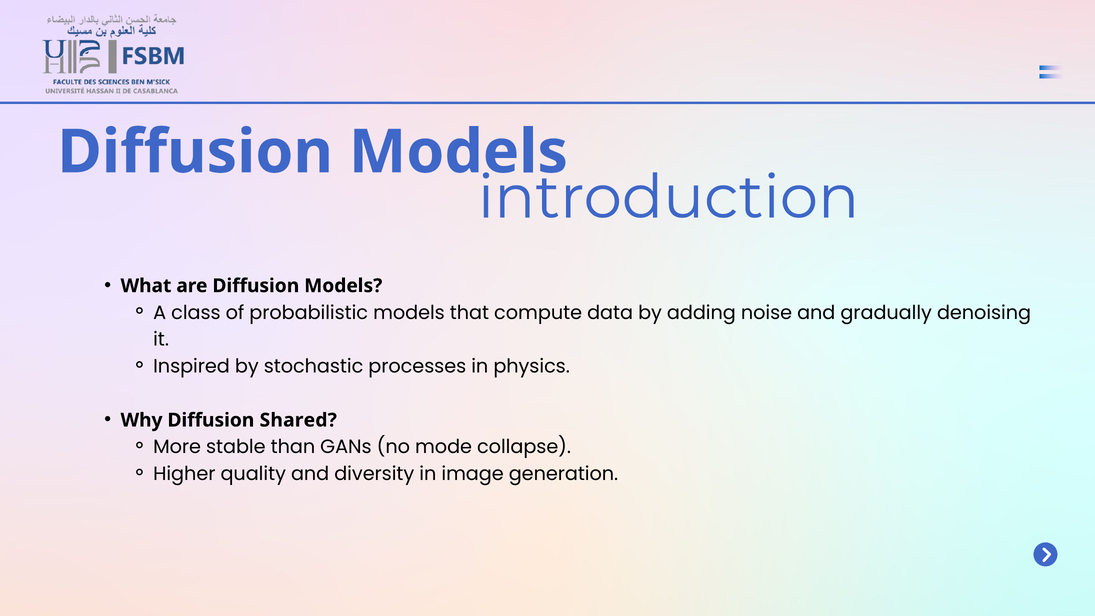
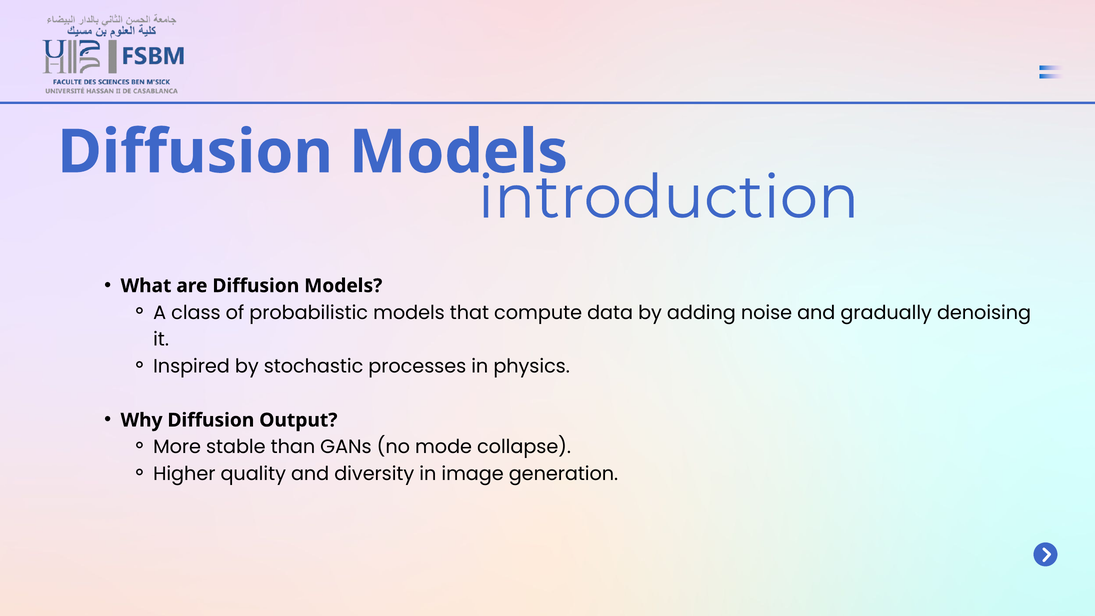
Shared: Shared -> Output
